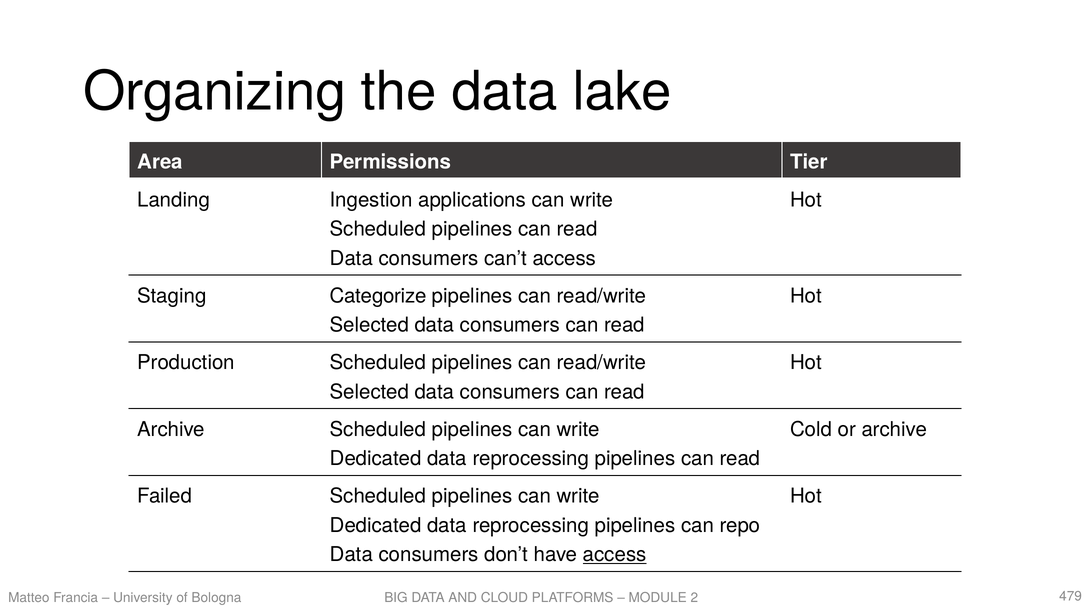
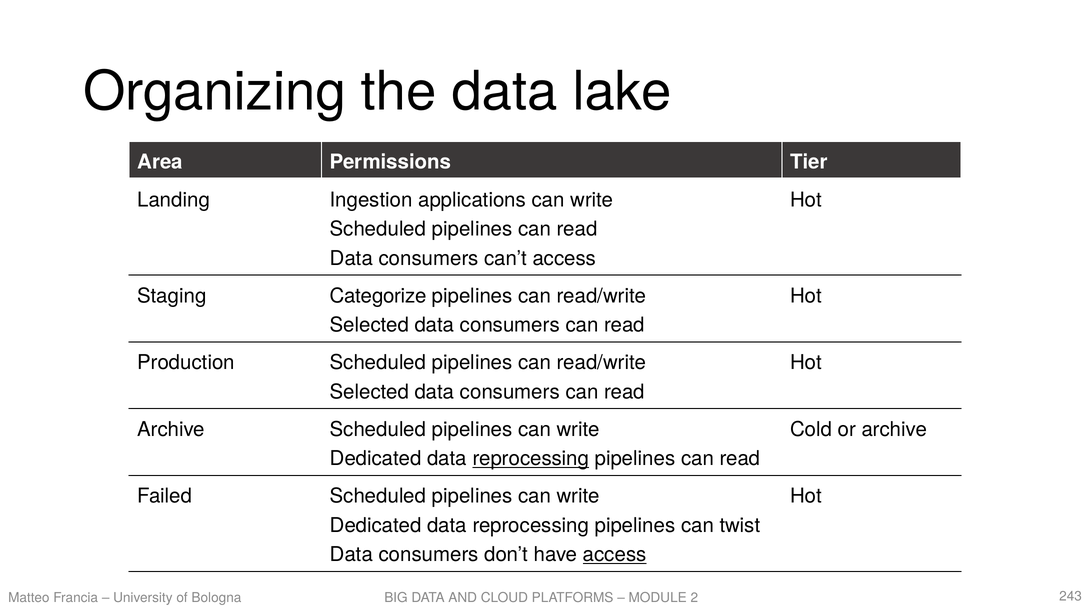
reprocessing at (531, 459) underline: none -> present
repo: repo -> twist
479: 479 -> 243
